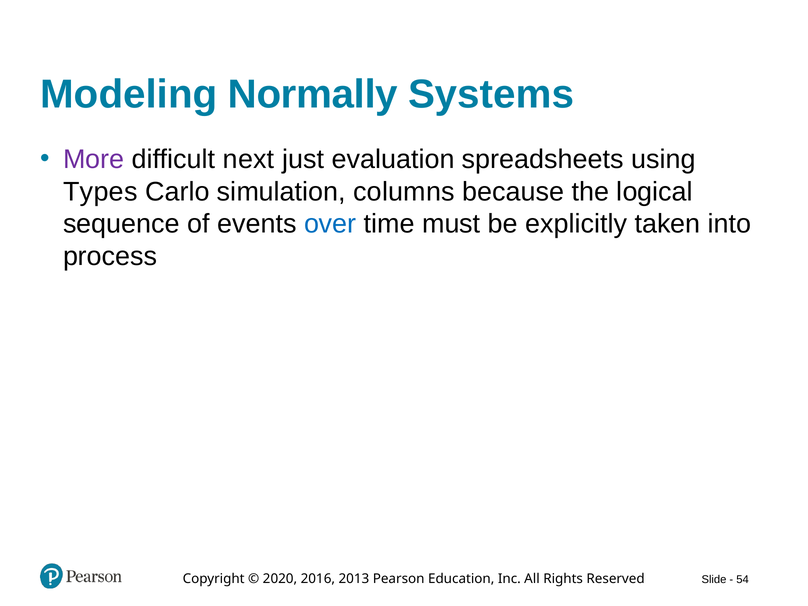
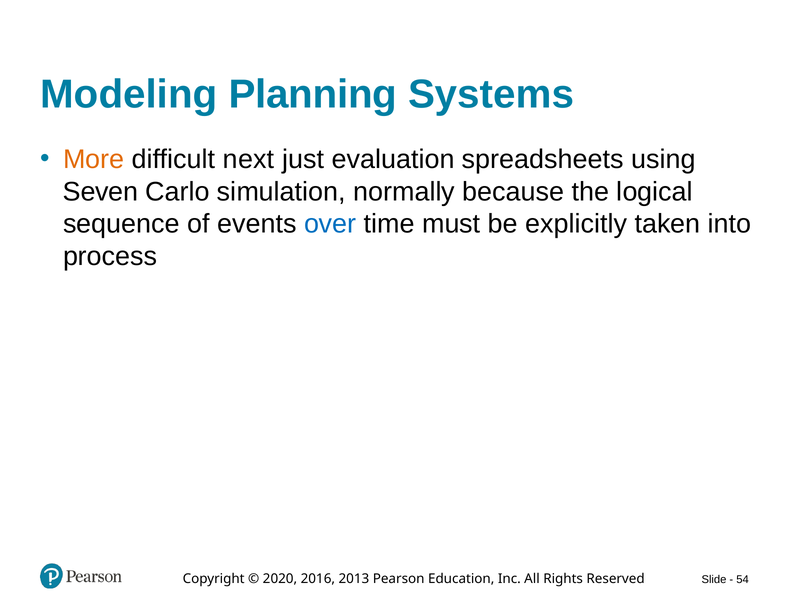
Normally: Normally -> Planning
More colour: purple -> orange
Types: Types -> Seven
columns: columns -> normally
